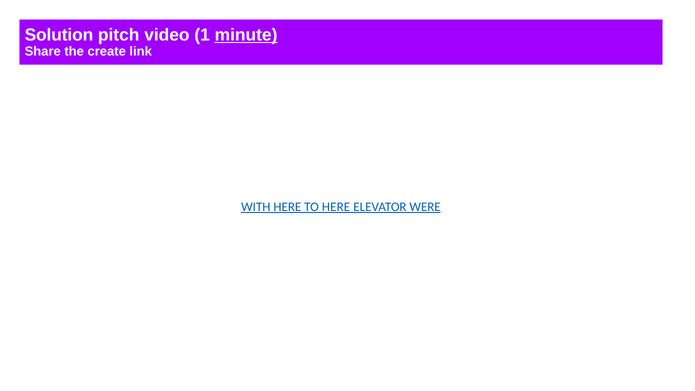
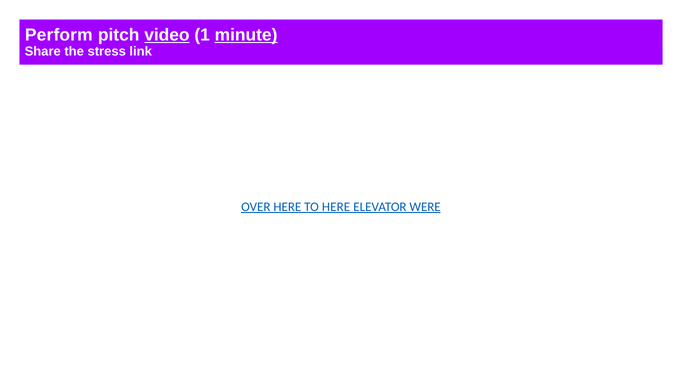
Solution: Solution -> Perform
video underline: none -> present
create: create -> stress
WITH: WITH -> OVER
